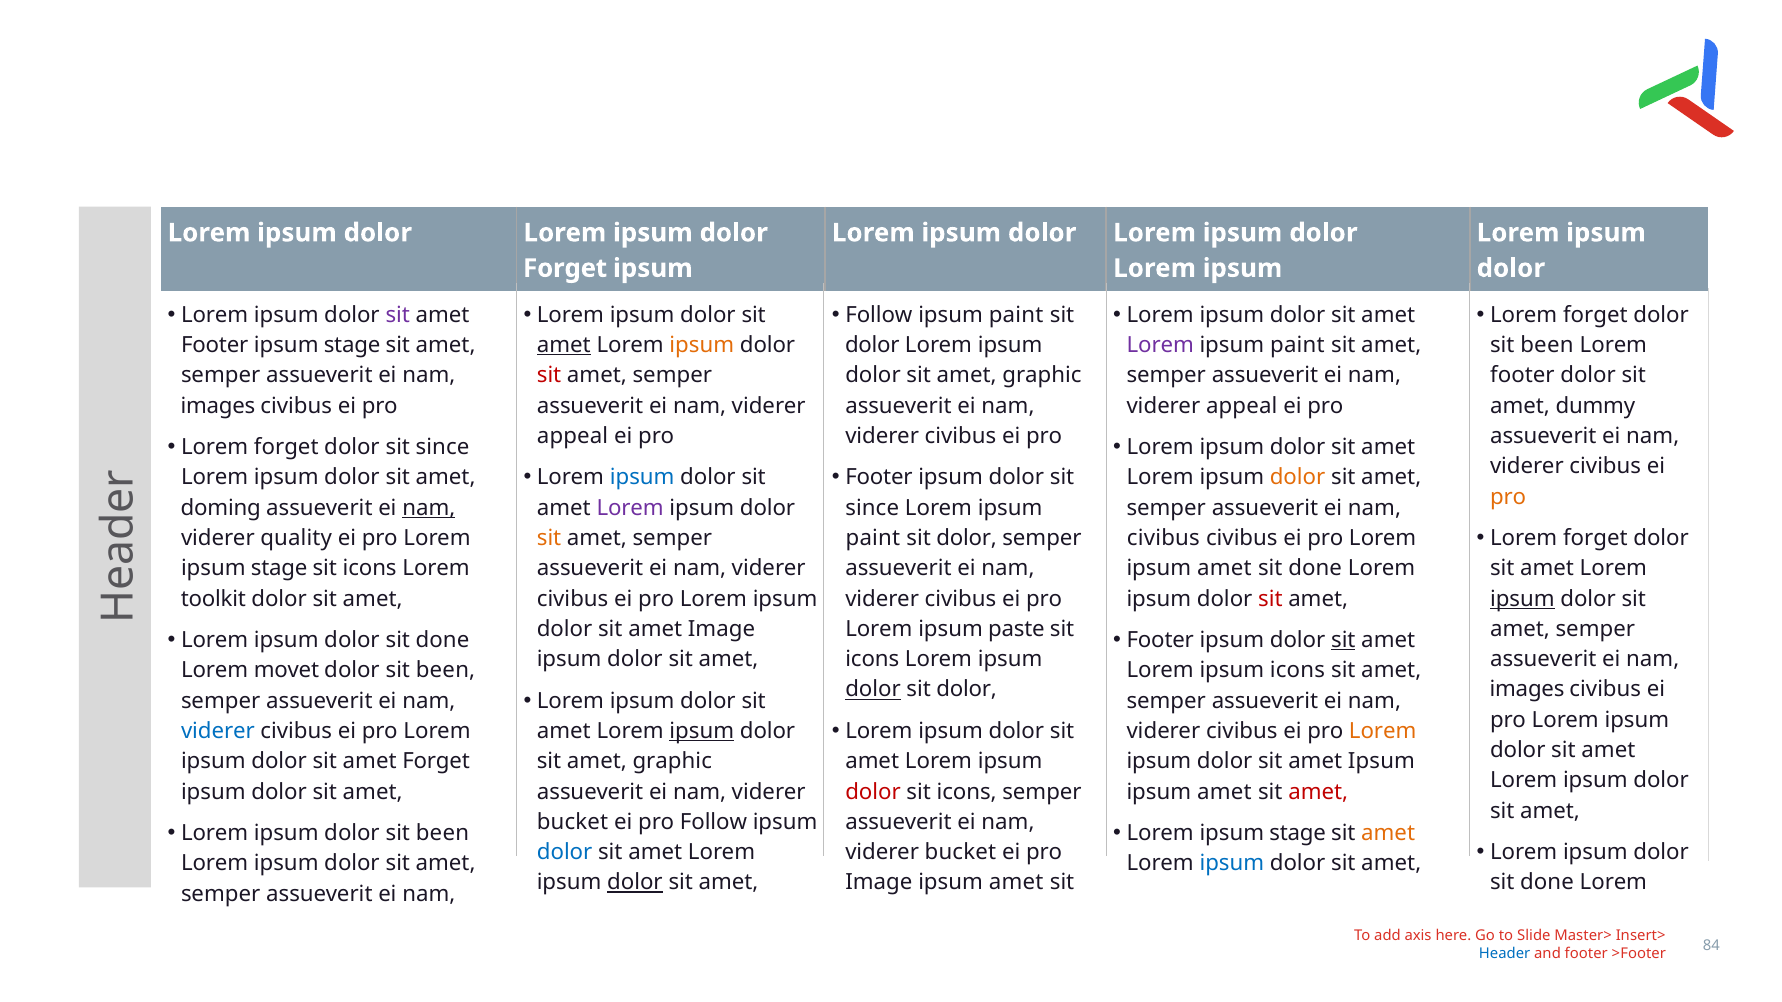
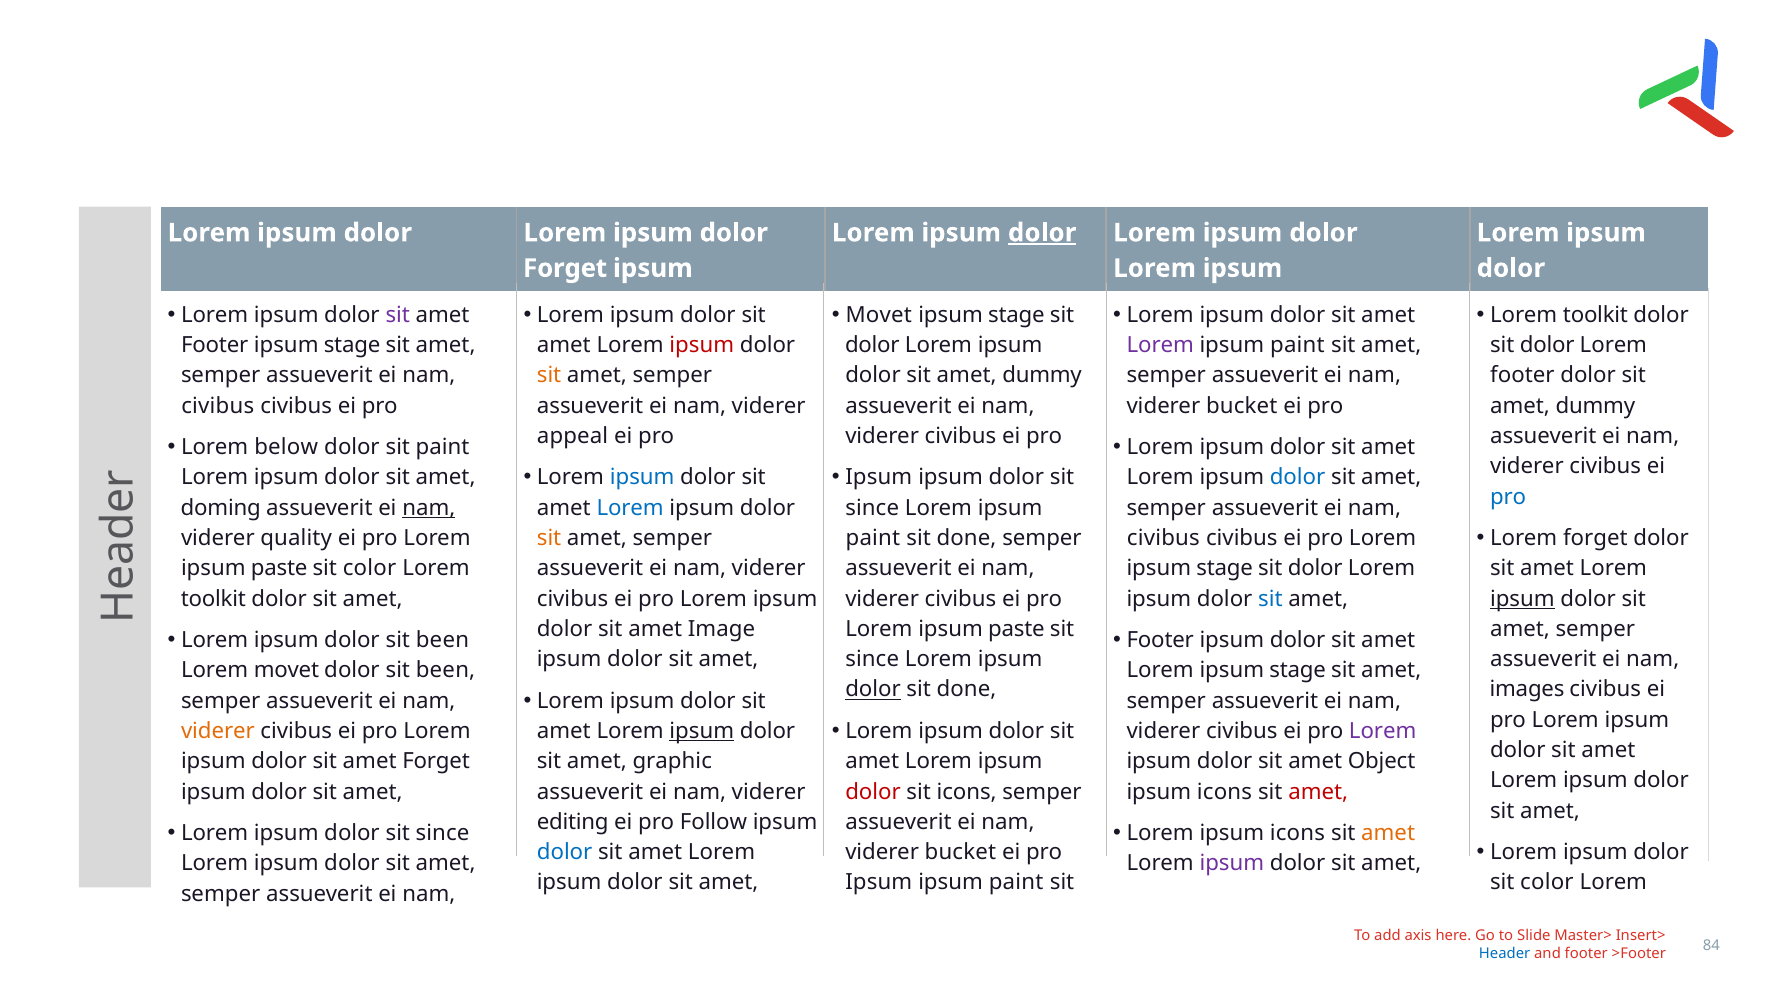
dolor at (1042, 233) underline: none -> present
Follow at (879, 315): Follow -> Movet
paint at (1016, 315): paint -> stage
forget at (1595, 315): forget -> toolkit
amet at (564, 345) underline: present -> none
ipsum at (702, 345) colour: orange -> red
been at (1547, 345): been -> dolor
sit at (549, 376) colour: red -> orange
graphic at (1042, 376): graphic -> dummy
images at (218, 406): images -> civibus
appeal at (1242, 406): appeal -> bucket
forget at (286, 447): forget -> below
since at (442, 447): since -> paint
Footer at (879, 478): Footer -> Ipsum
dolor at (1298, 478) colour: orange -> blue
pro at (1508, 497) colour: orange -> blue
Lorem at (630, 508) colour: purple -> blue
dolor at (967, 538): dolor -> done
stage at (279, 569): stage -> paste
icons at (370, 569): icons -> color
amet at (1224, 569): amet -> stage
done at (1315, 569): done -> dolor
sit at (1270, 599) colour: red -> blue
done at (442, 640): done -> been
sit at (1343, 640) underline: present -> none
icons at (872, 660): icons -> since
icons at (1297, 671): icons -> stage
dolor at (967, 690): dolor -> done
viderer at (218, 731) colour: blue -> orange
Lorem at (1383, 731) colour: orange -> purple
amet Ipsum: Ipsum -> Object
amet at (1224, 792): amet -> icons
bucket at (573, 822): bucket -> editing
been at (442, 833): been -> since
stage at (1298, 833): stage -> icons
ipsum at (1232, 864) colour: blue -> purple
dolor at (635, 883) underline: present -> none
Image at (879, 883): Image -> Ipsum
amet at (1016, 883): amet -> paint
done at (1547, 883): done -> color
